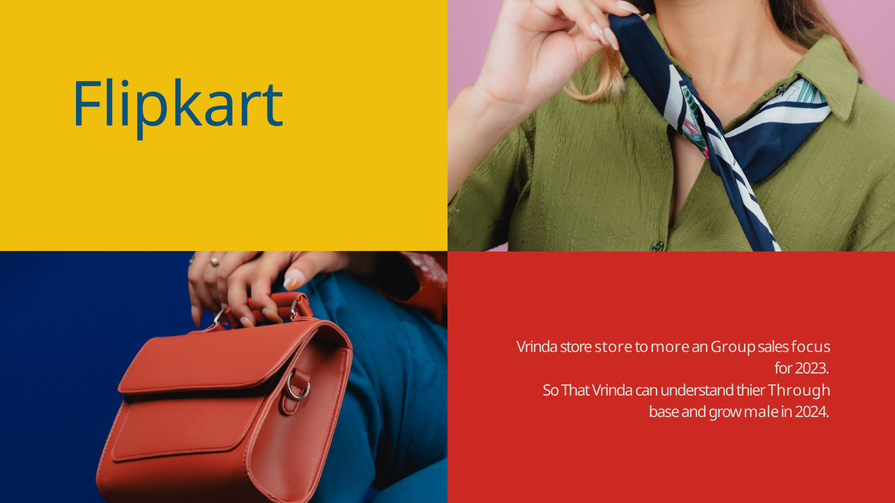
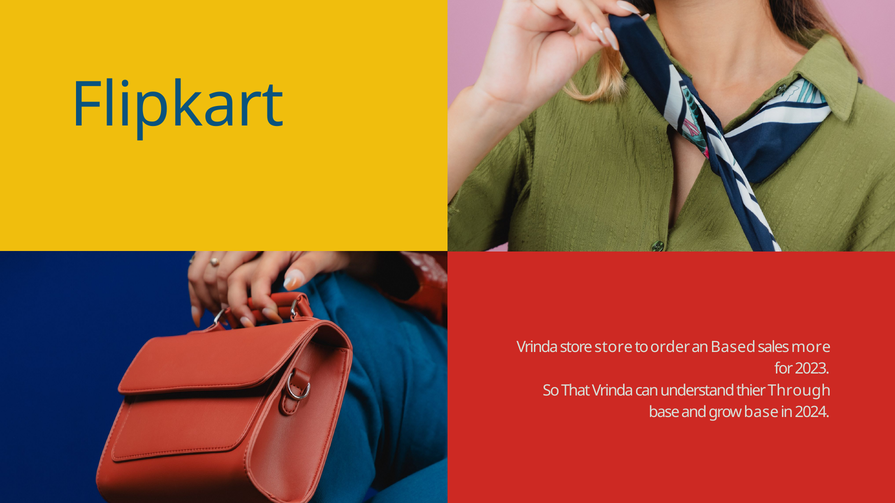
more: more -> order
Group: Group -> Based
focus: focus -> more
grow male: male -> base
